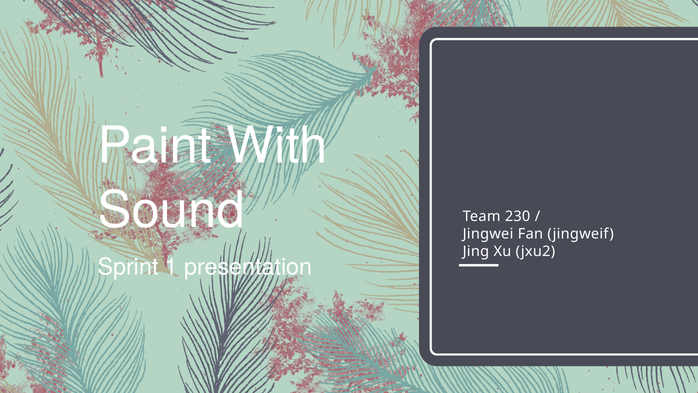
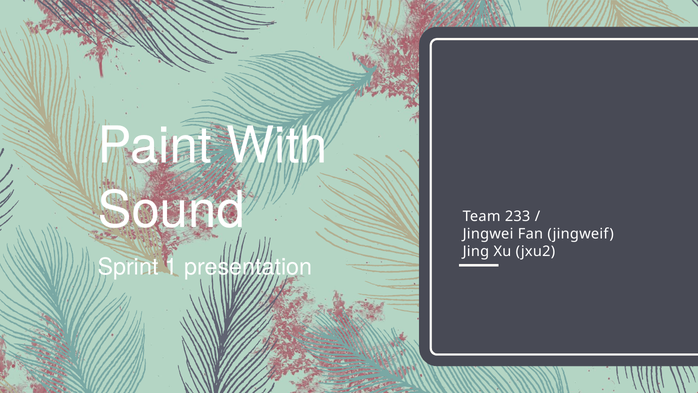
230: 230 -> 233
